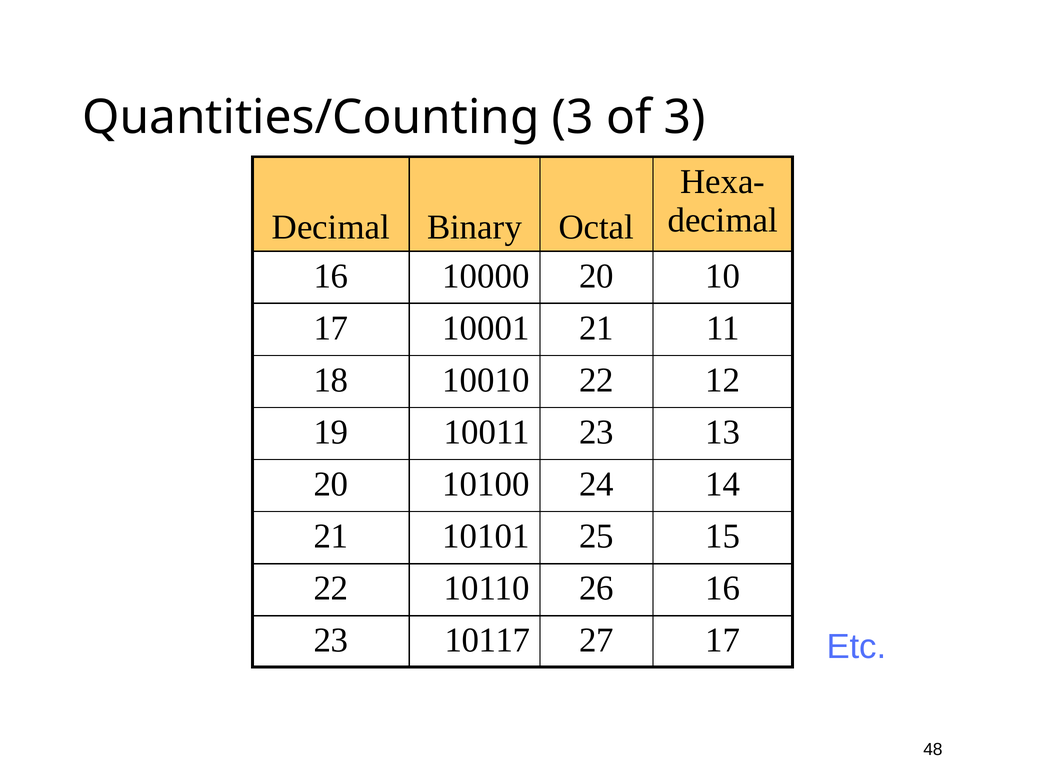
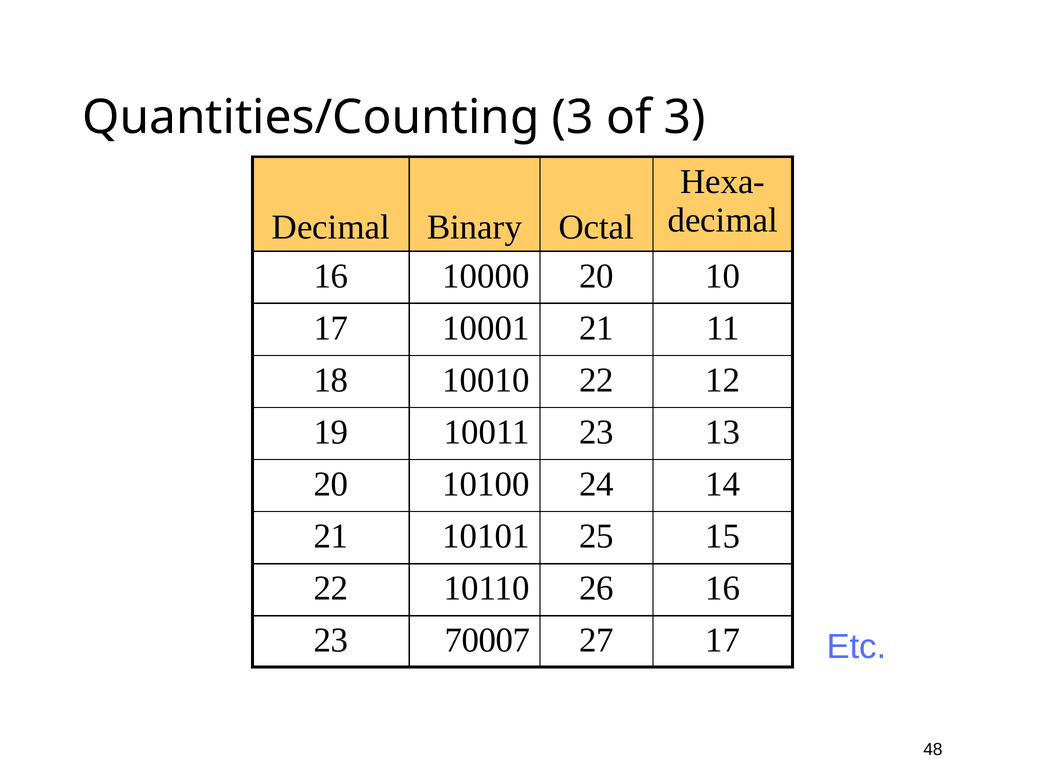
10117: 10117 -> 70007
